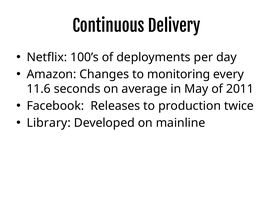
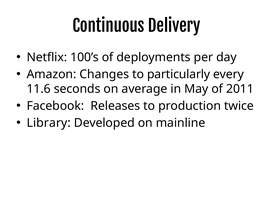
monitoring: monitoring -> particularly
